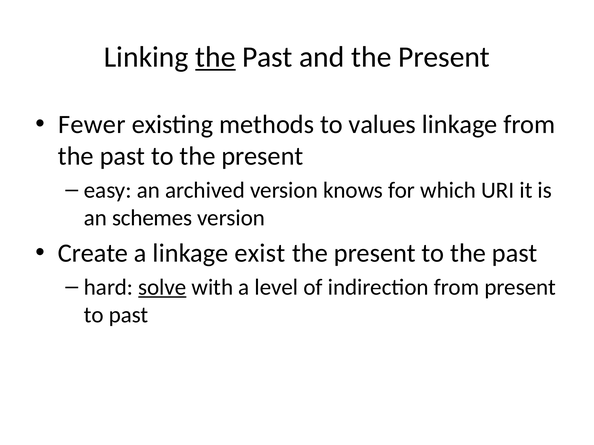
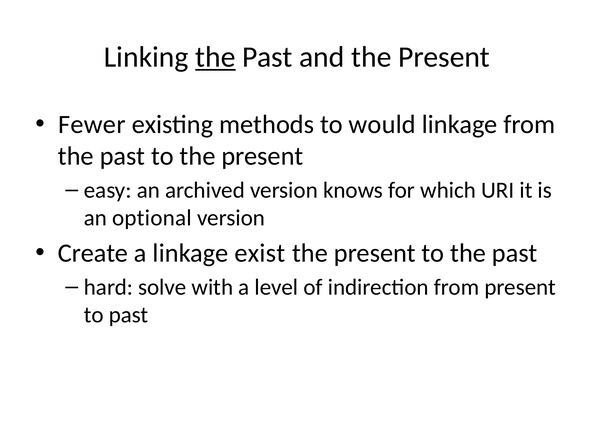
values: values -> would
schemes: schemes -> optional
solve underline: present -> none
